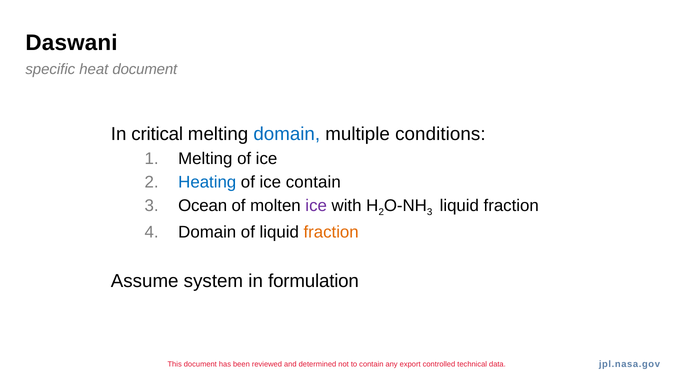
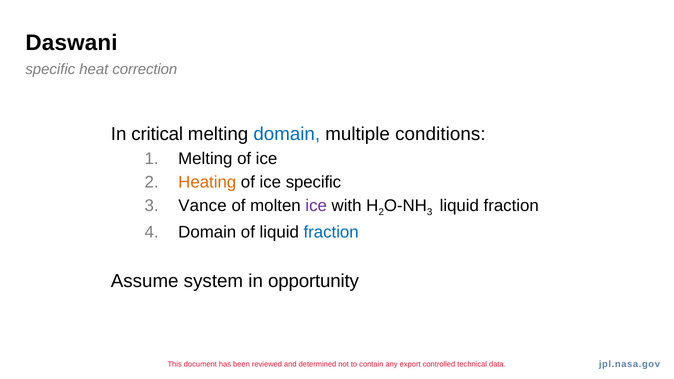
heat document: document -> correction
Heating colour: blue -> orange
ice contain: contain -> specific
Ocean: Ocean -> Vance
fraction at (331, 232) colour: orange -> blue
formulation: formulation -> opportunity
